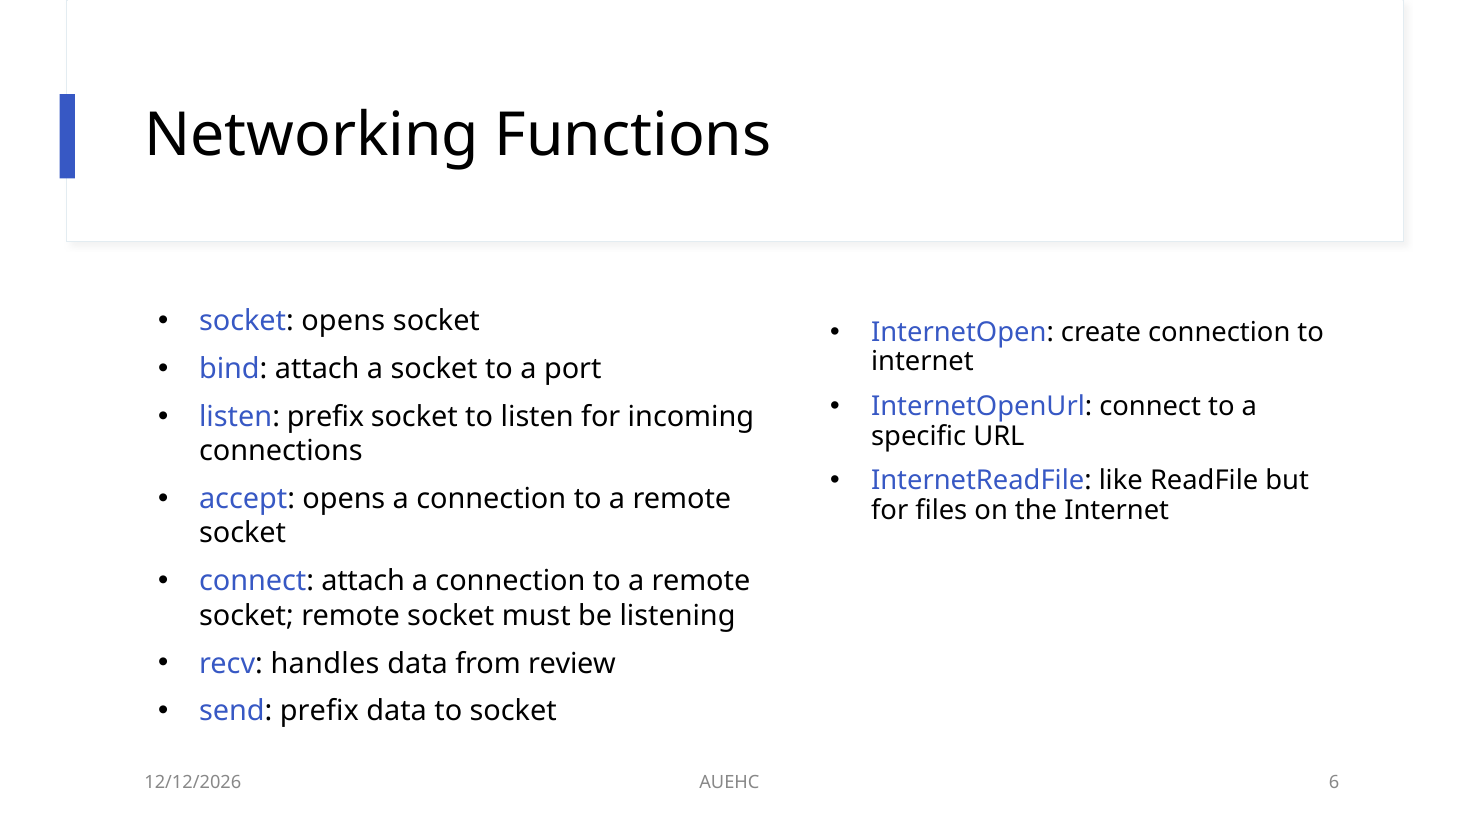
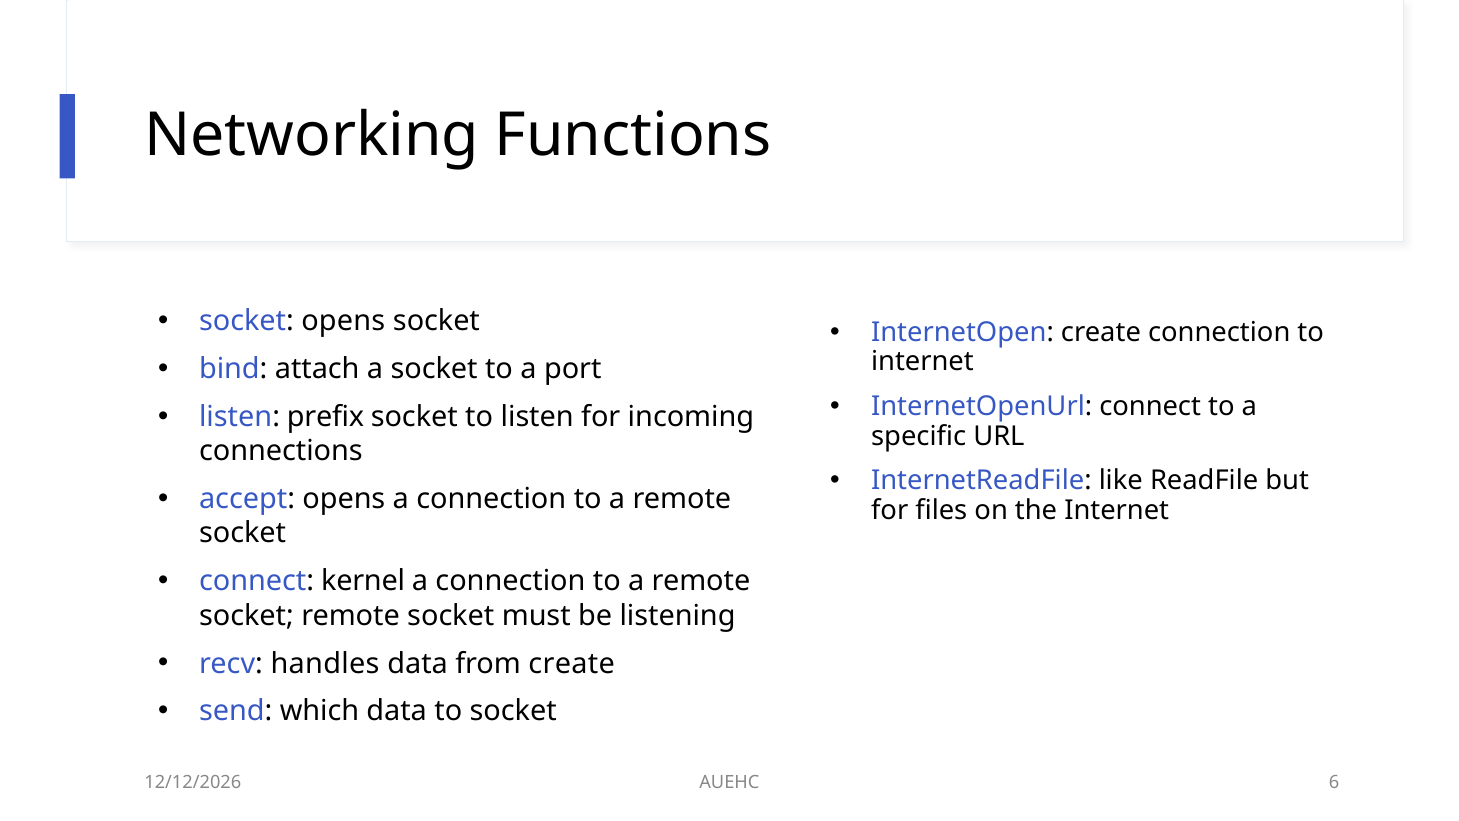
connect attach: attach -> kernel
from review: review -> create
send prefix: prefix -> which
